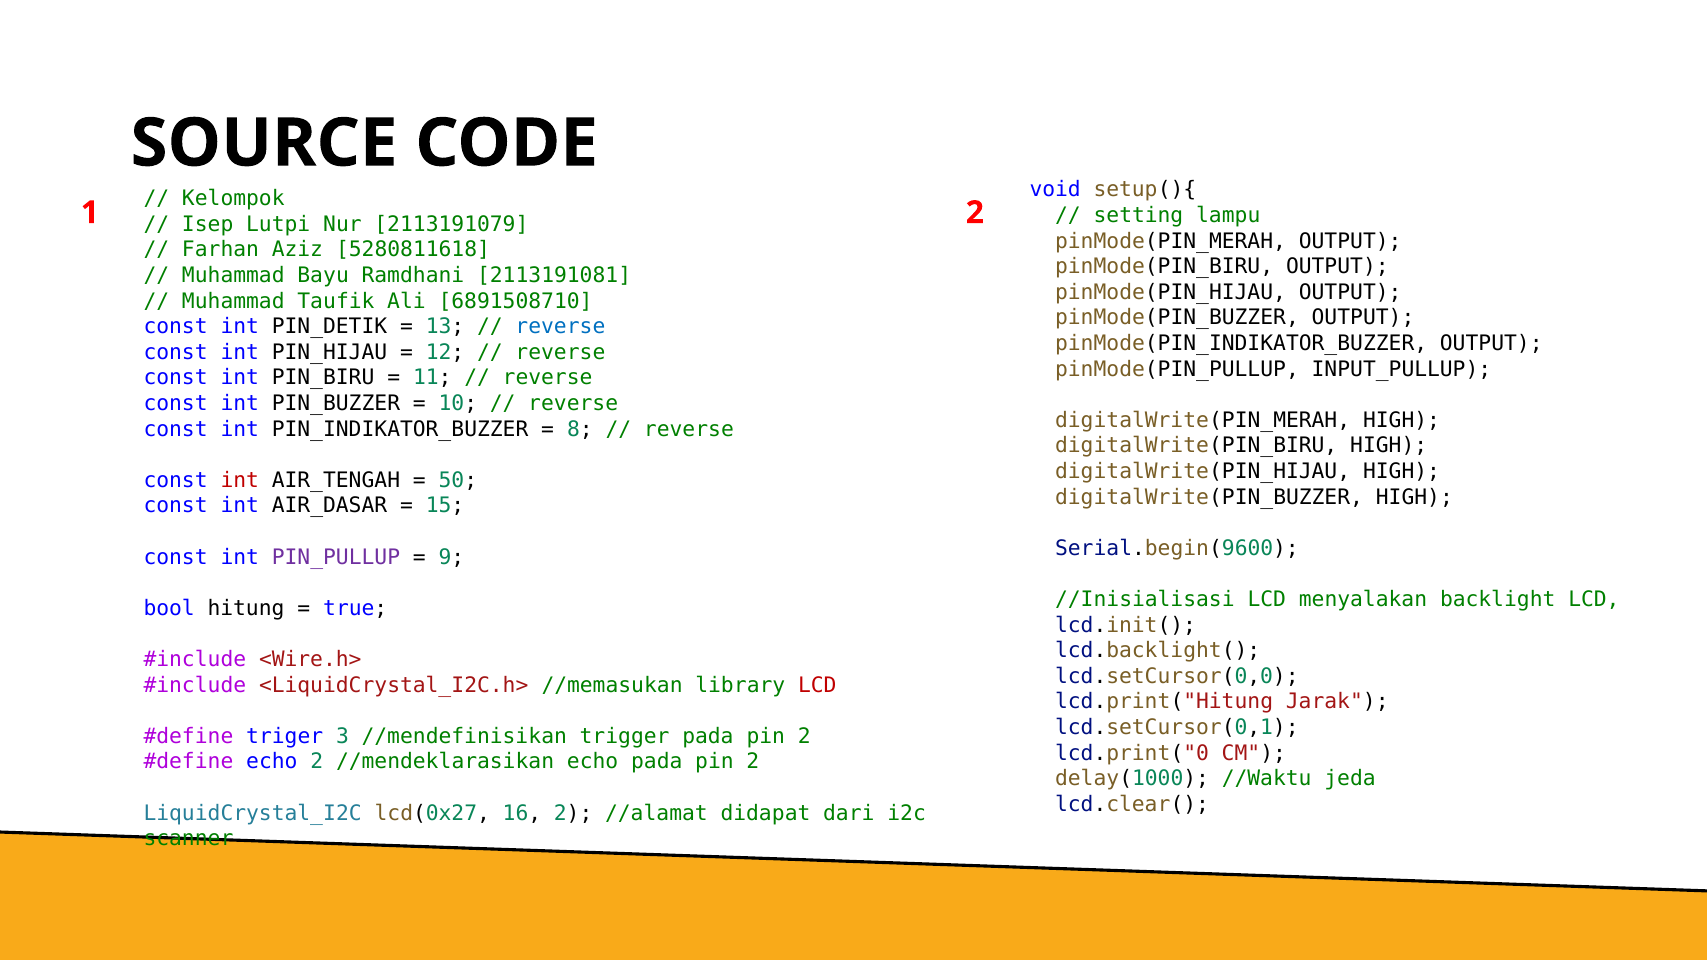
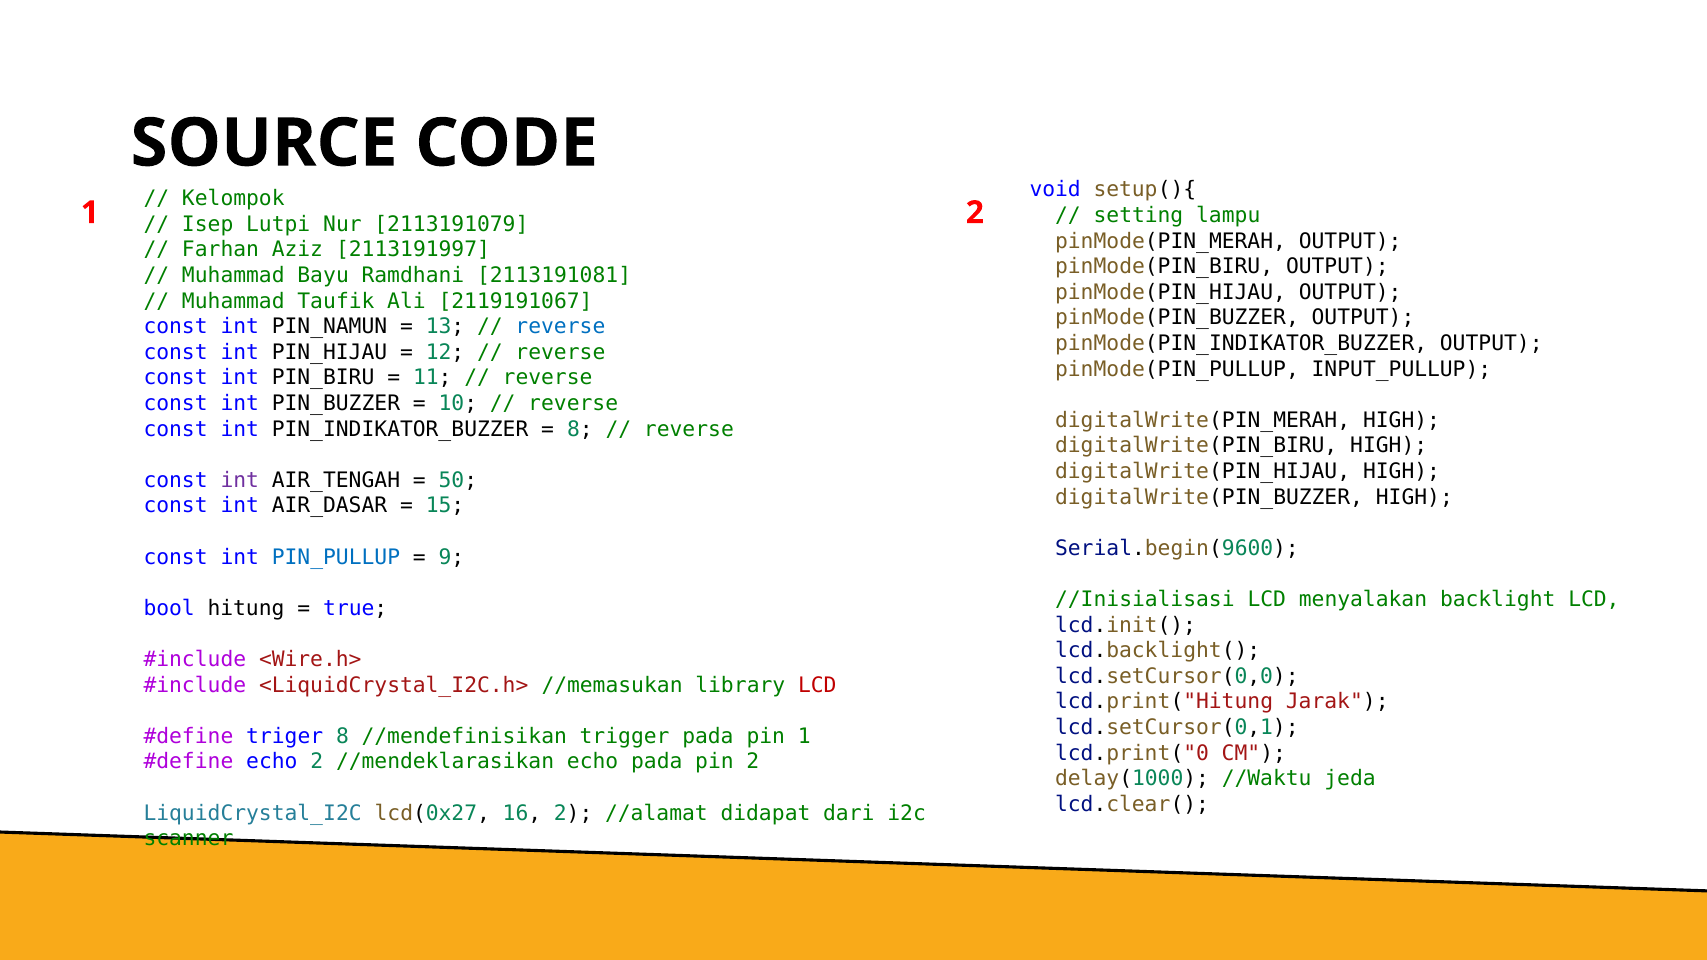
5280811618: 5280811618 -> 2113191997
6891508710: 6891508710 -> 2119191067
PIN_DETIK: PIN_DETIK -> PIN_NAMUN
int at (240, 480) colour: red -> purple
PIN_PULLUP colour: purple -> blue
triger 3: 3 -> 8
trigger pada pin 2: 2 -> 1
